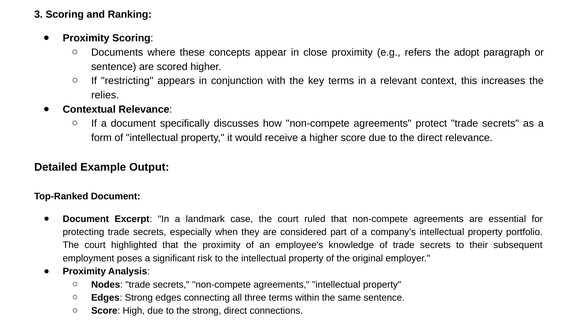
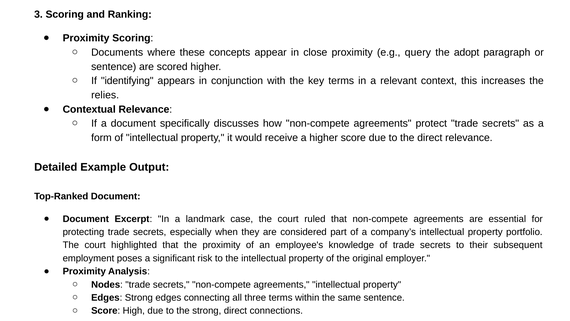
refers: refers -> query
restricting: restricting -> identifying
